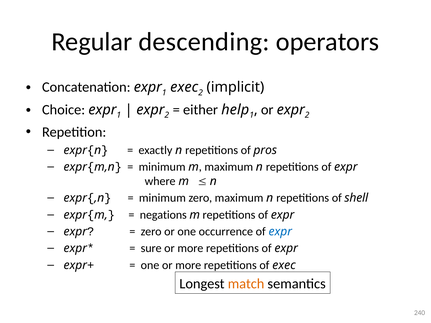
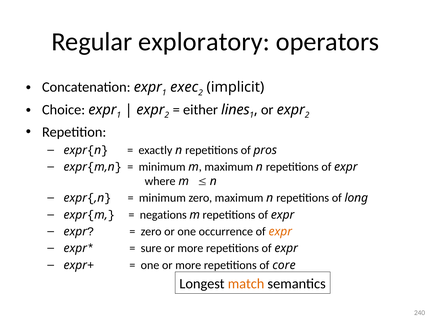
descending: descending -> exploratory
help: help -> lines
shell: shell -> long
expr at (280, 232) colour: blue -> orange
of exec: exec -> core
